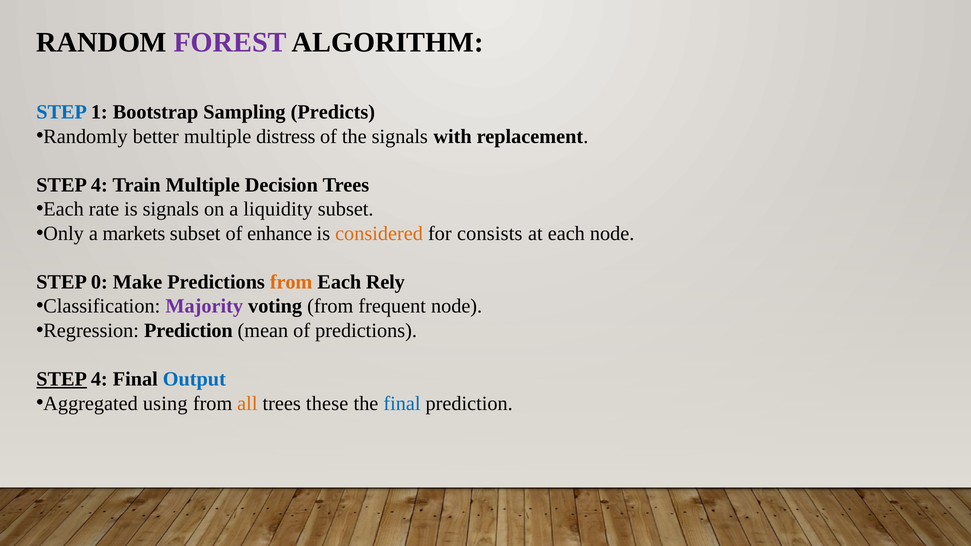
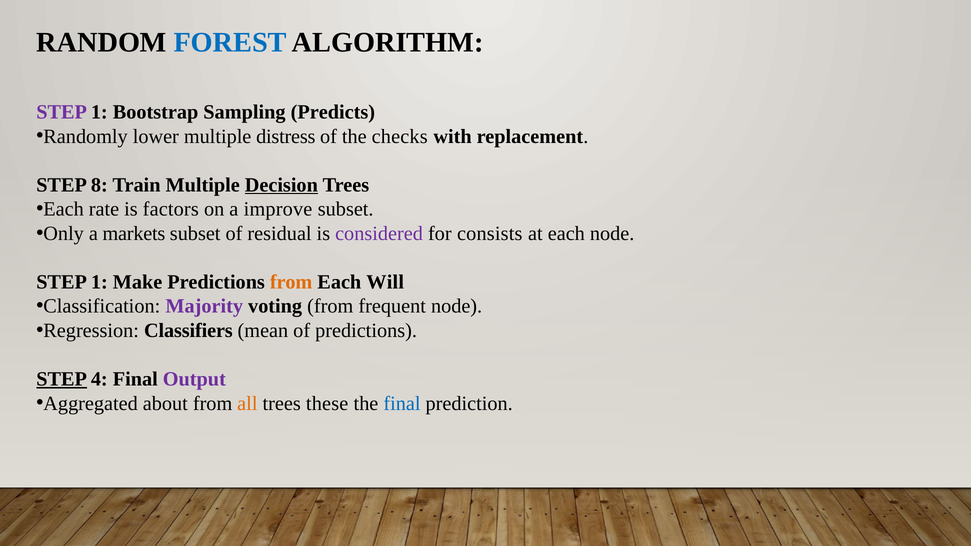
FOREST colour: purple -> blue
STEP at (62, 112) colour: blue -> purple
better: better -> lower
the signals: signals -> checks
4 at (99, 185): 4 -> 8
Decision underline: none -> present
is signals: signals -> factors
liquidity: liquidity -> improve
enhance: enhance -> residual
considered colour: orange -> purple
0 at (99, 282): 0 -> 1
Rely: Rely -> Will
Regression Prediction: Prediction -> Classifiers
Output colour: blue -> purple
using: using -> about
